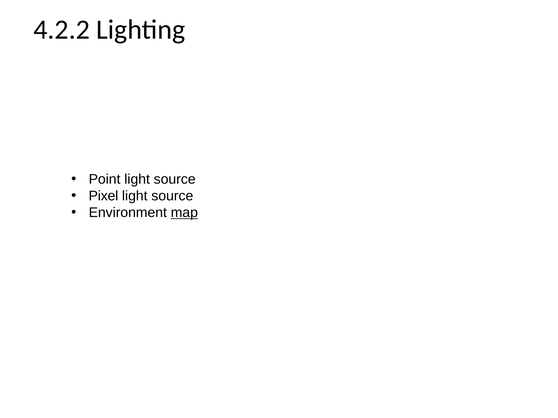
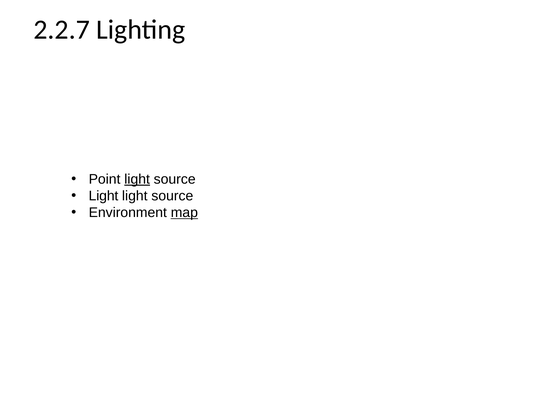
4.2.2: 4.2.2 -> 2.2.7
light at (137, 179) underline: none -> present
Pixel at (103, 196): Pixel -> Light
